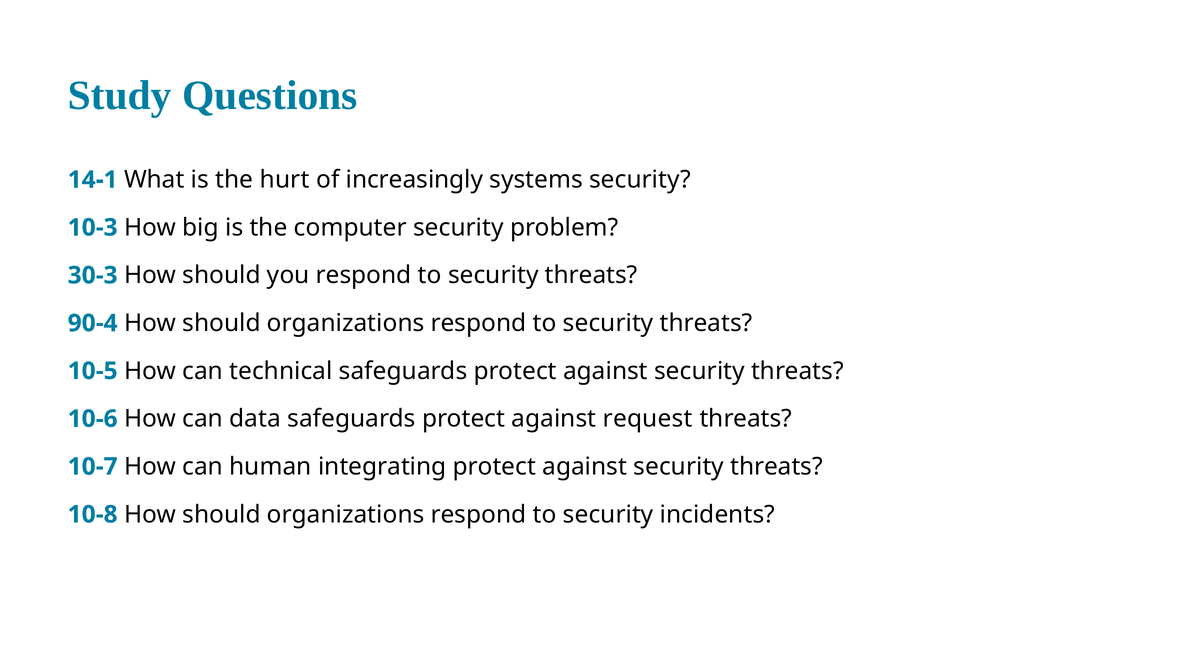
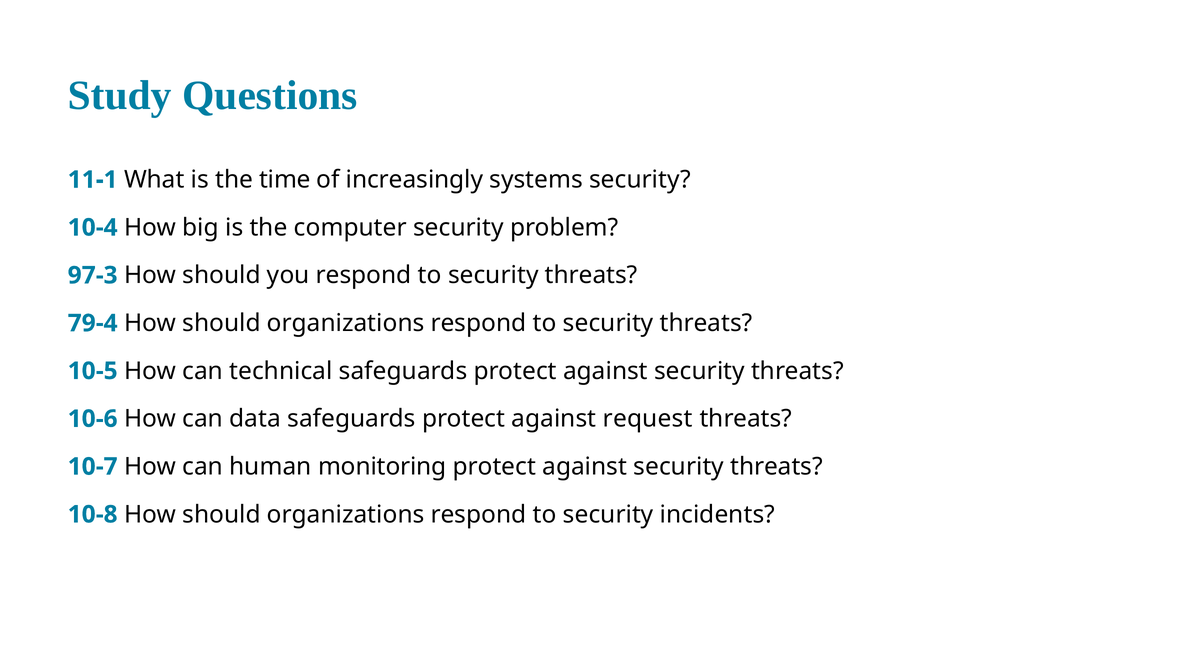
14-1: 14-1 -> 11-1
hurt: hurt -> time
10-3: 10-3 -> 10-4
30-3: 30-3 -> 97-3
90-4: 90-4 -> 79-4
integrating: integrating -> monitoring
